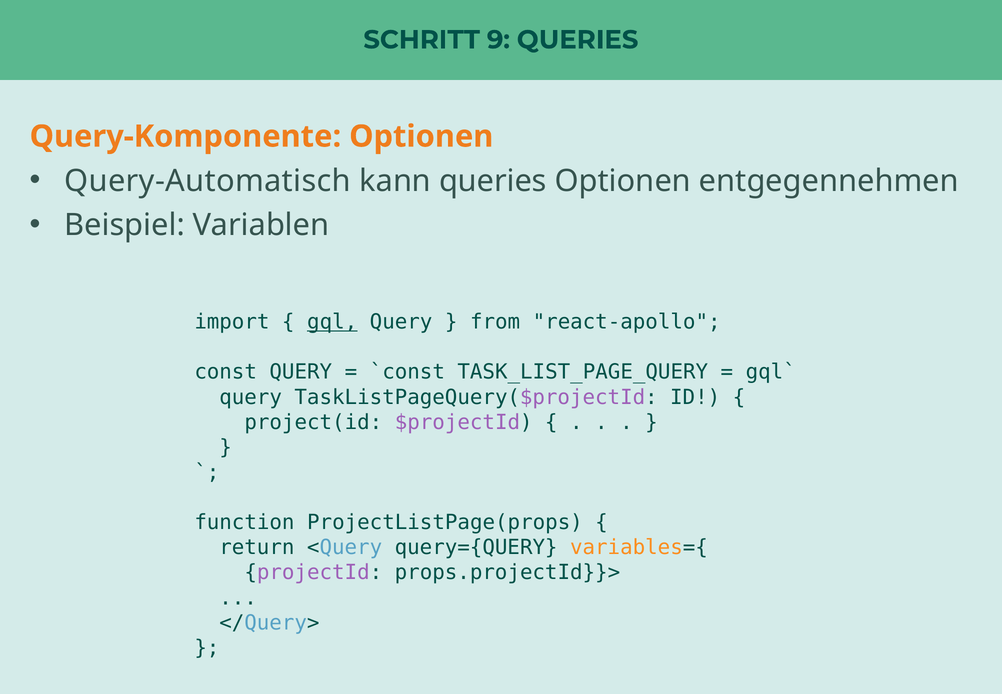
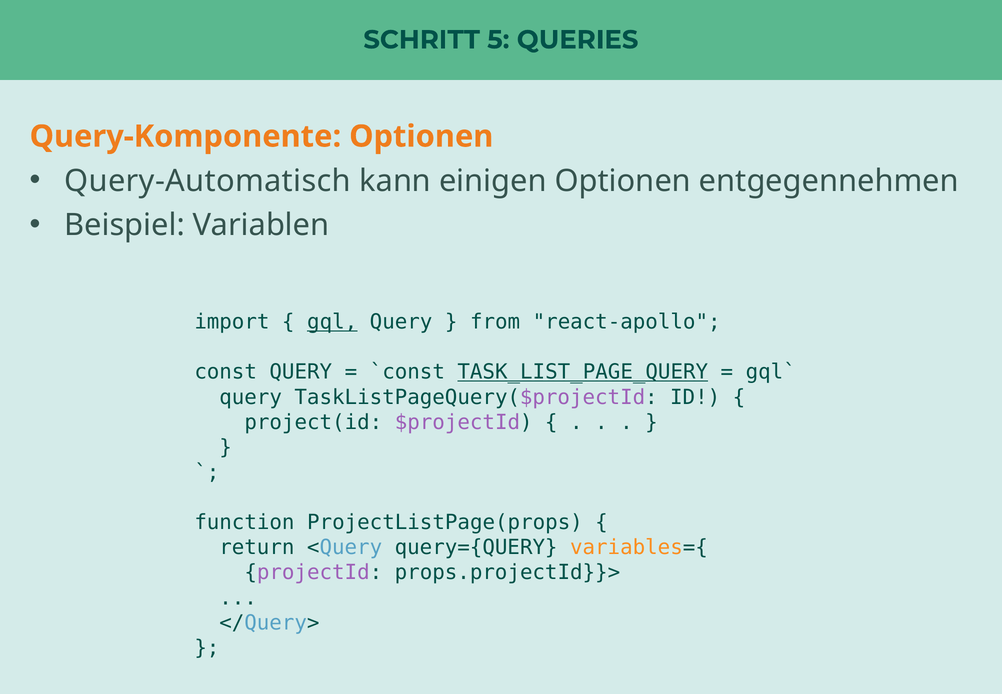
9: 9 -> 5
kann queries: queries -> einigen
TASK_LIST_PAGE_QUERY underline: none -> present
